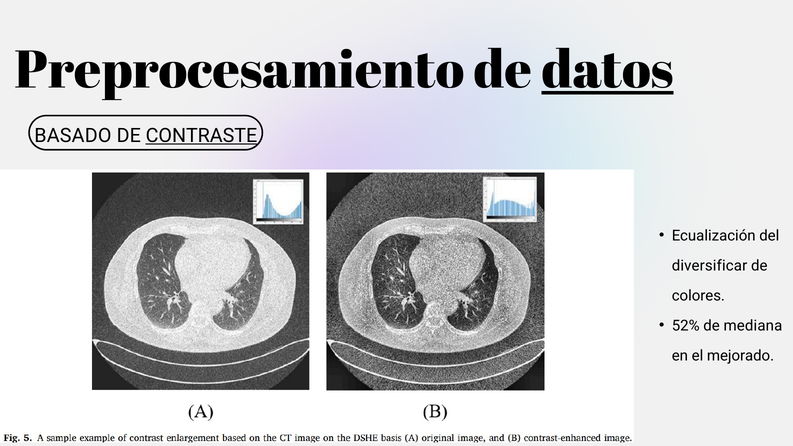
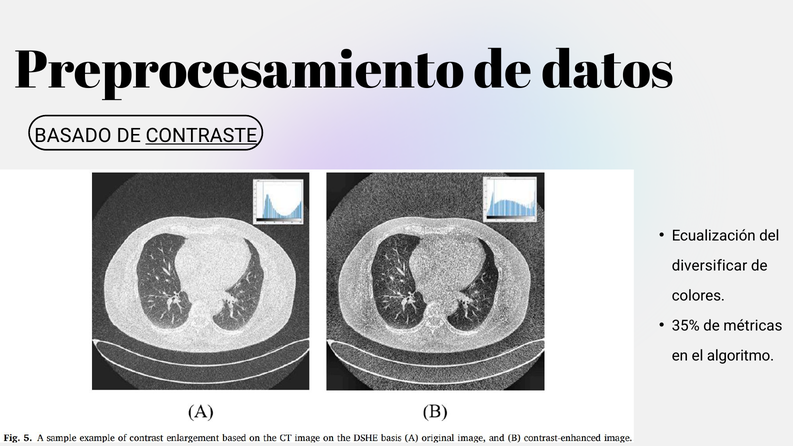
datos underline: present -> none
52%: 52% -> 35%
mediana: mediana -> métricas
mejorado: mejorado -> algoritmo
